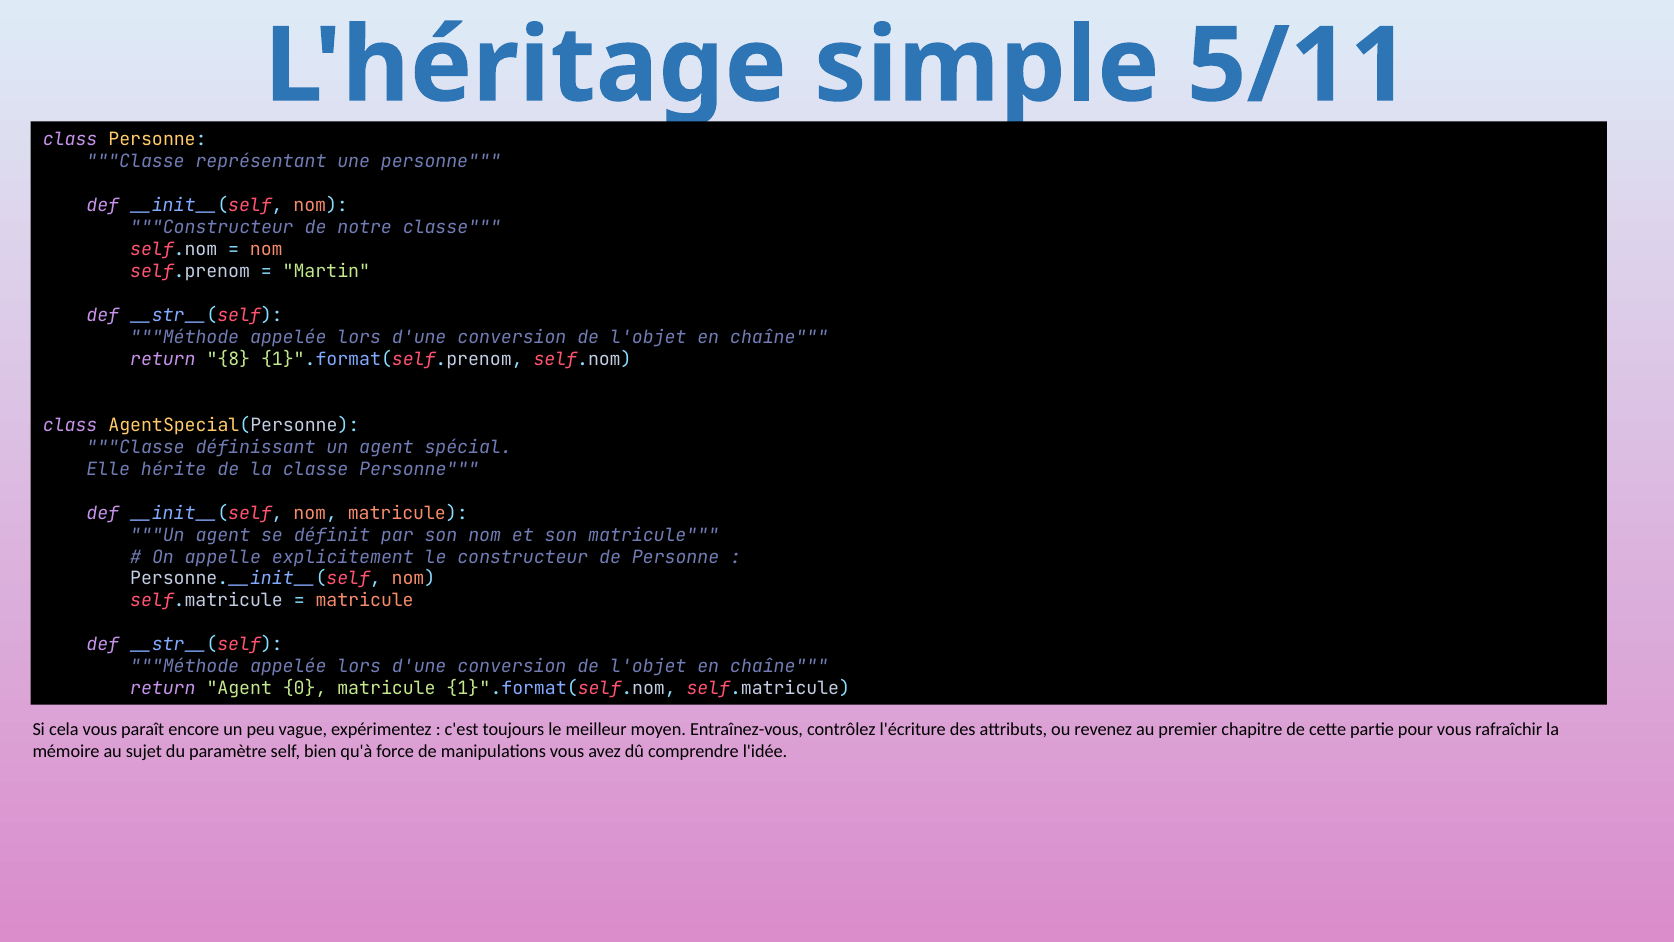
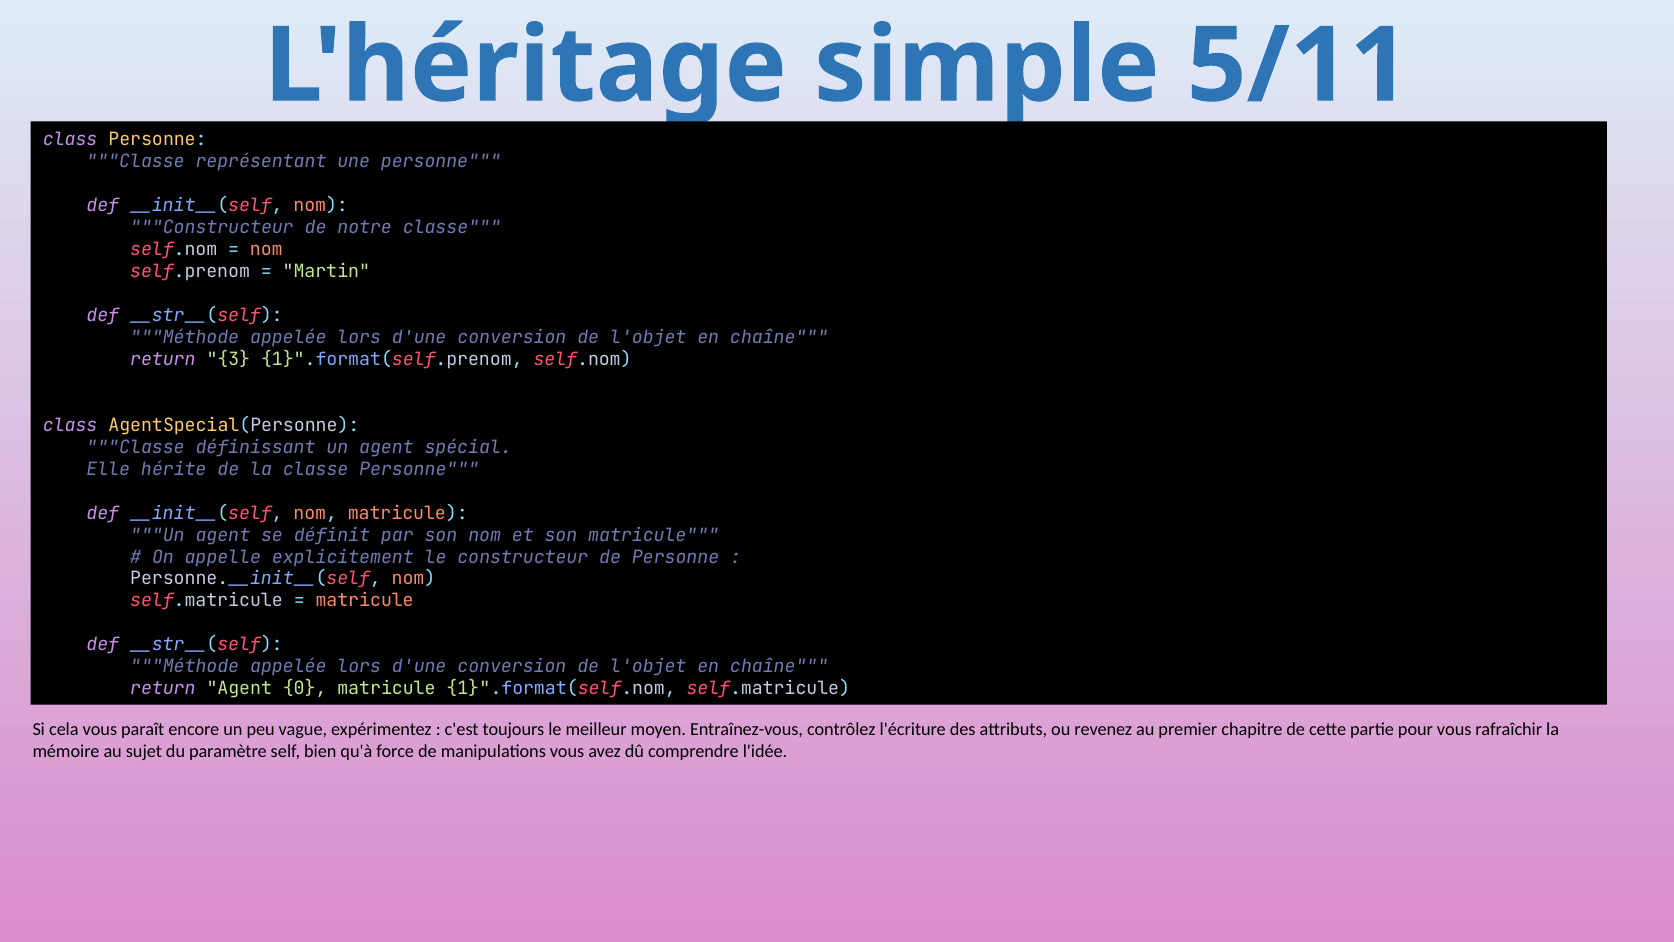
8: 8 -> 3
